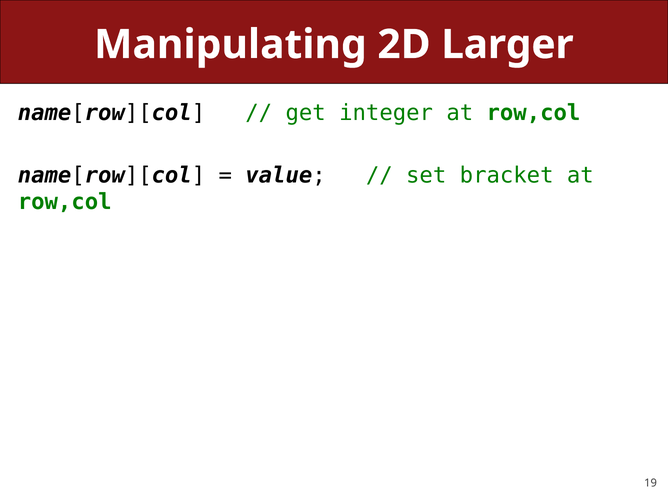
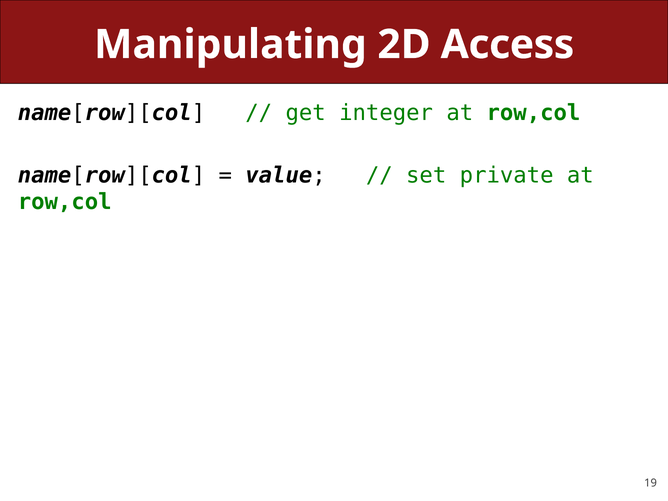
Larger: Larger -> Access
bracket: bracket -> private
